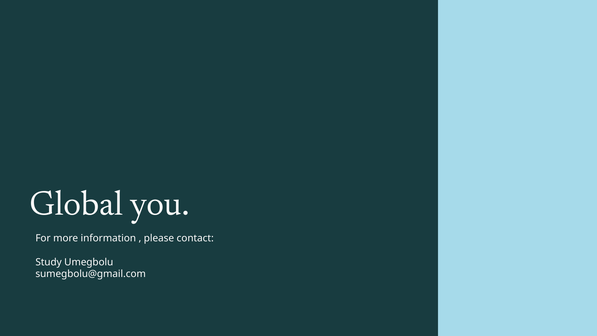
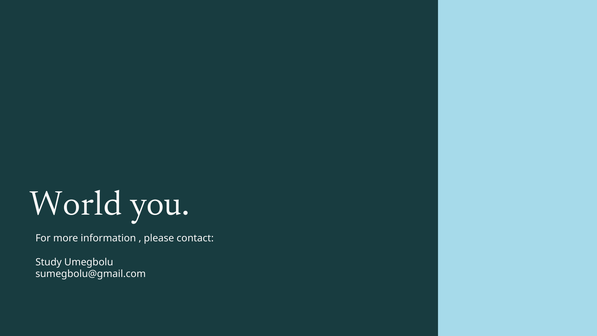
Global: Global -> World
